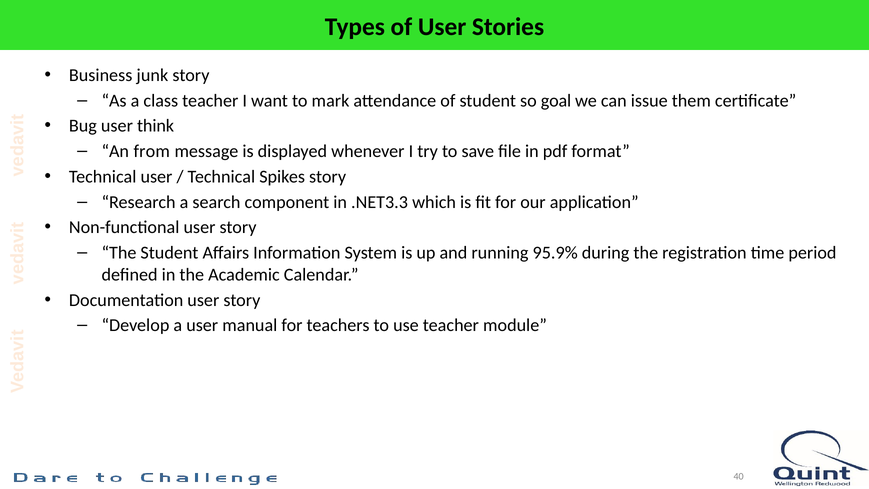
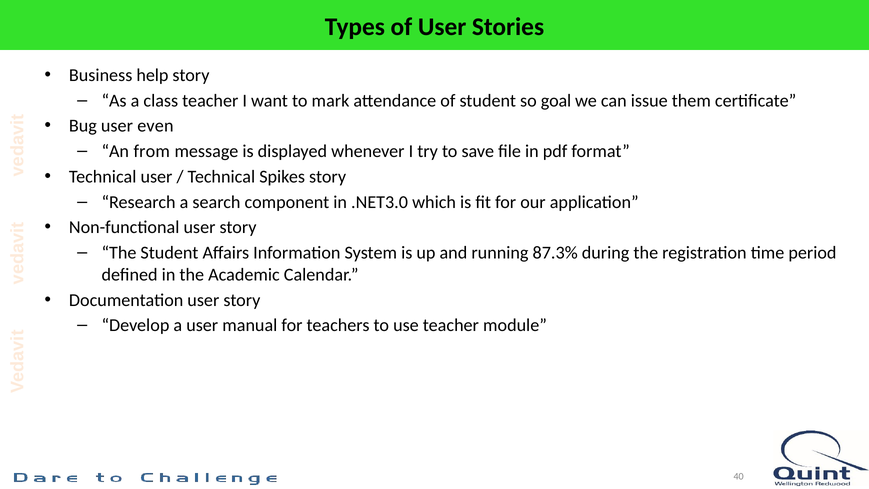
junk: junk -> help
think: think -> even
.NET3.3: .NET3.3 -> .NET3.0
95.9%: 95.9% -> 87.3%
